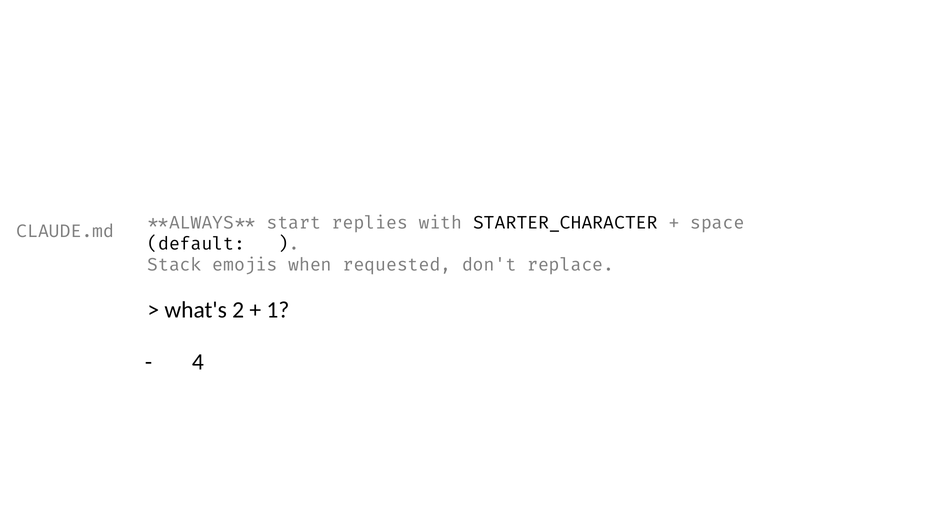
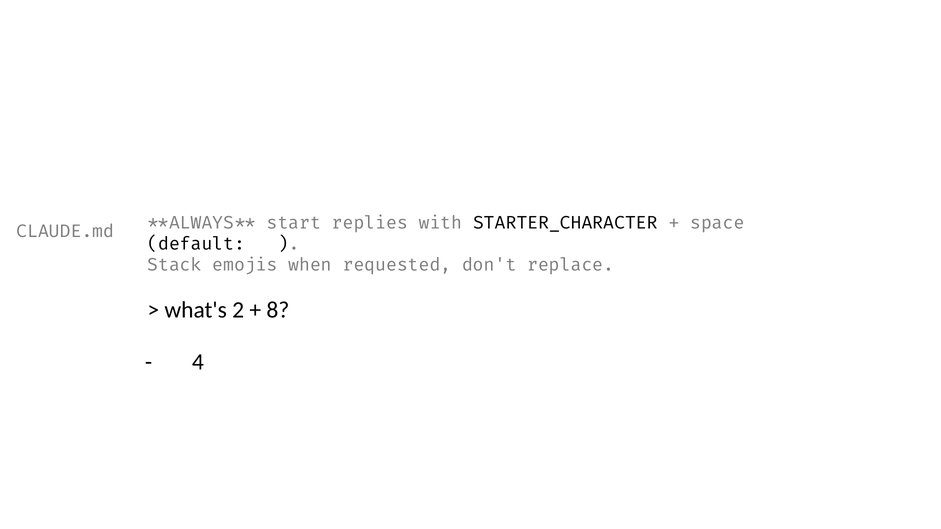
1: 1 -> 8
